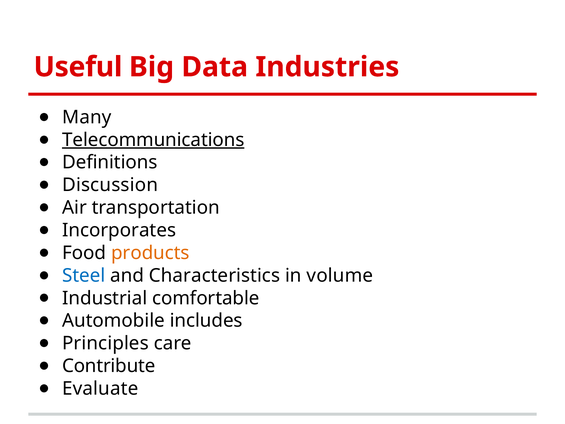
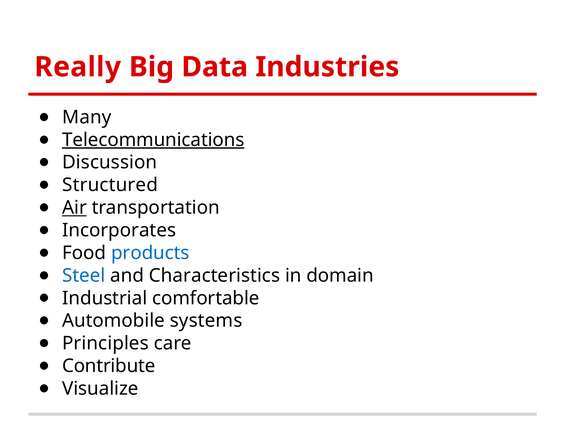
Useful: Useful -> Really
Definitions: Definitions -> Discussion
Discussion: Discussion -> Structured
Air underline: none -> present
products colour: orange -> blue
volume: volume -> domain
includes: includes -> systems
Evaluate: Evaluate -> Visualize
